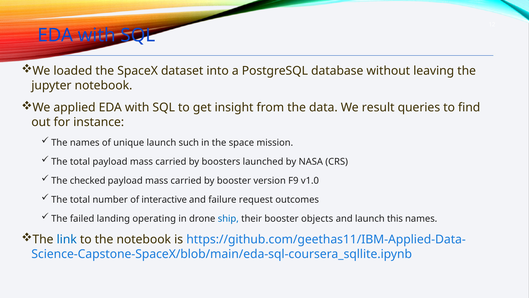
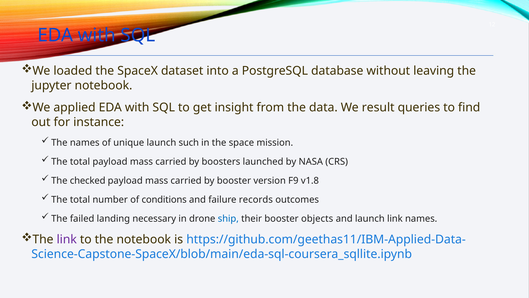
v1.0: v1.0 -> v1.8
interactive: interactive -> conditions
request: request -> records
operating: operating -> necessary
launch this: this -> link
link at (67, 239) colour: blue -> purple
